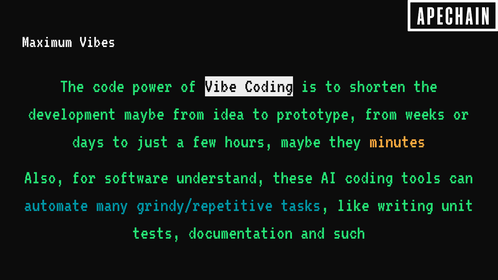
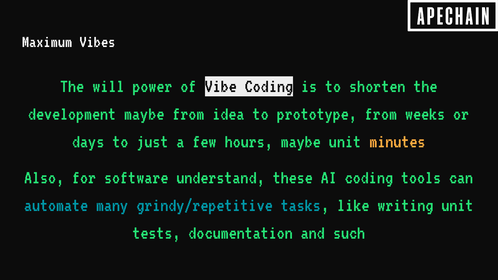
code: code -> will
maybe they: they -> unit
